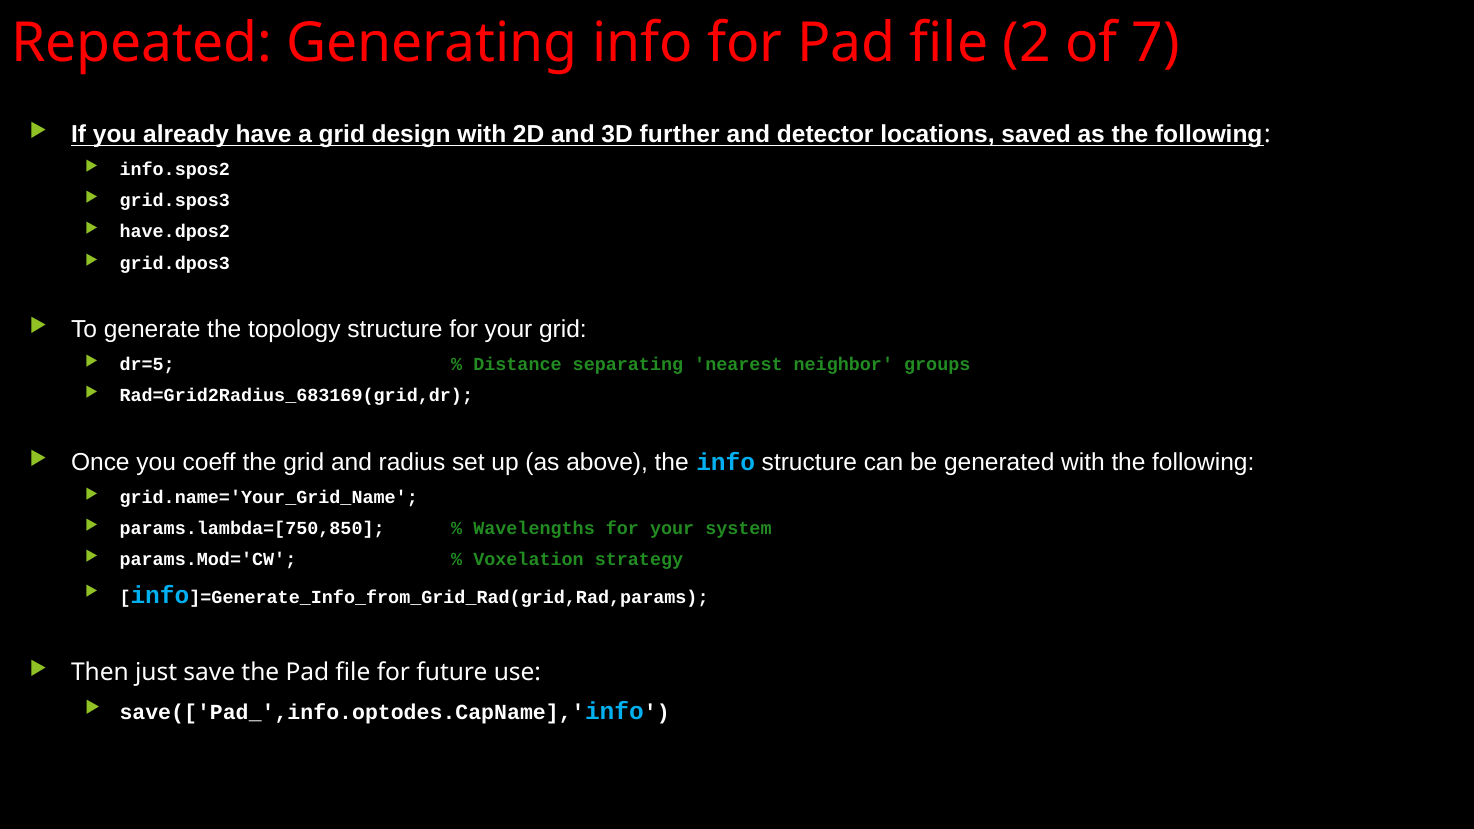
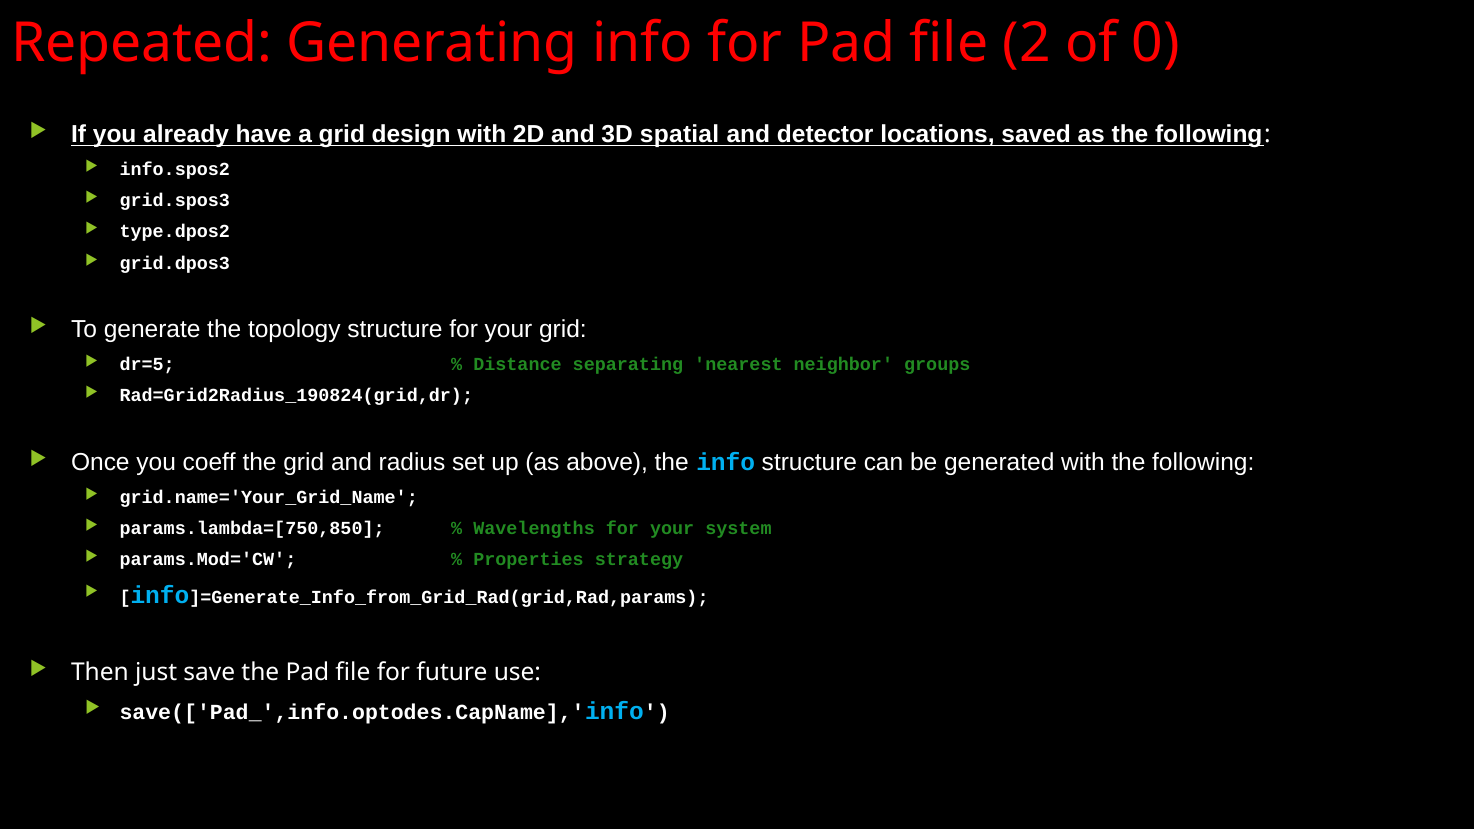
7: 7 -> 0
further: further -> spatial
have.dpos2: have.dpos2 -> type.dpos2
Rad=Grid2Radius_683169(grid,dr: Rad=Grid2Radius_683169(grid,dr -> Rad=Grid2Radius_190824(grid,dr
Voxelation: Voxelation -> Properties
